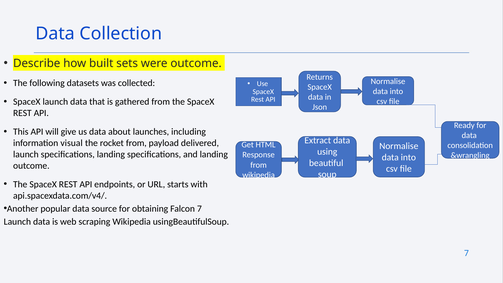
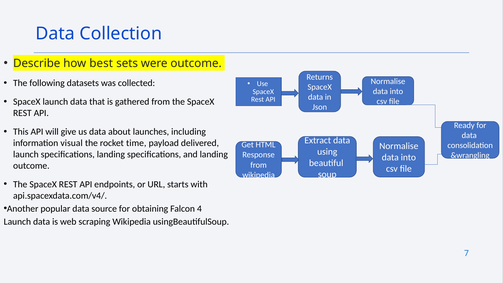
built: built -> best
rocket from: from -> time
Falcon 7: 7 -> 4
